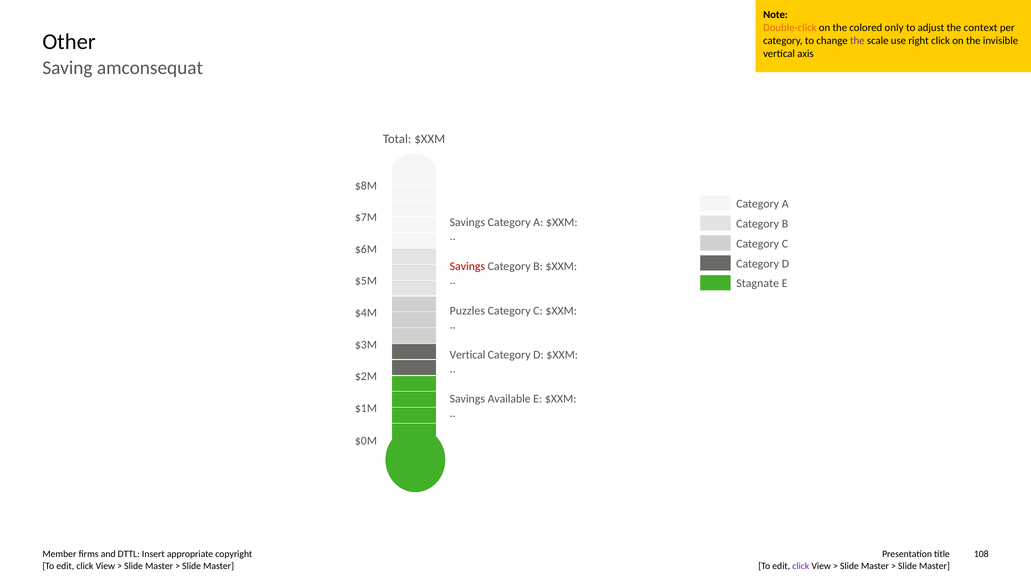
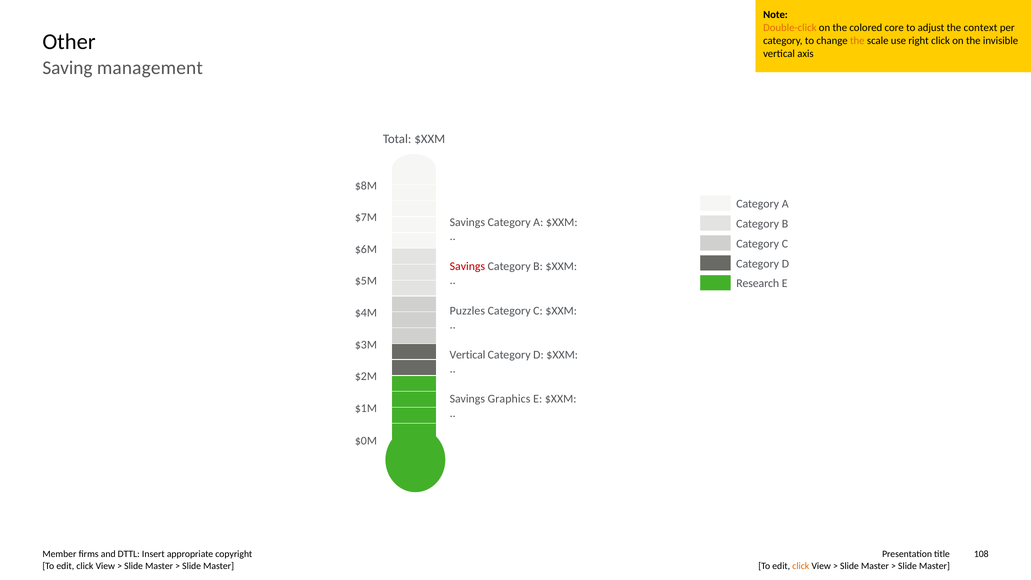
only: only -> core
the at (857, 41) colour: purple -> orange
amconsequat: amconsequat -> management
Stagnate: Stagnate -> Research
Available: Available -> Graphics
click at (801, 566) colour: purple -> orange
